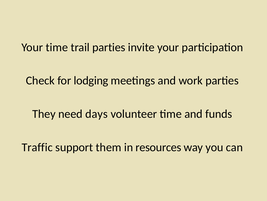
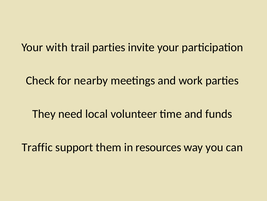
Your time: time -> with
lodging: lodging -> nearby
days: days -> local
